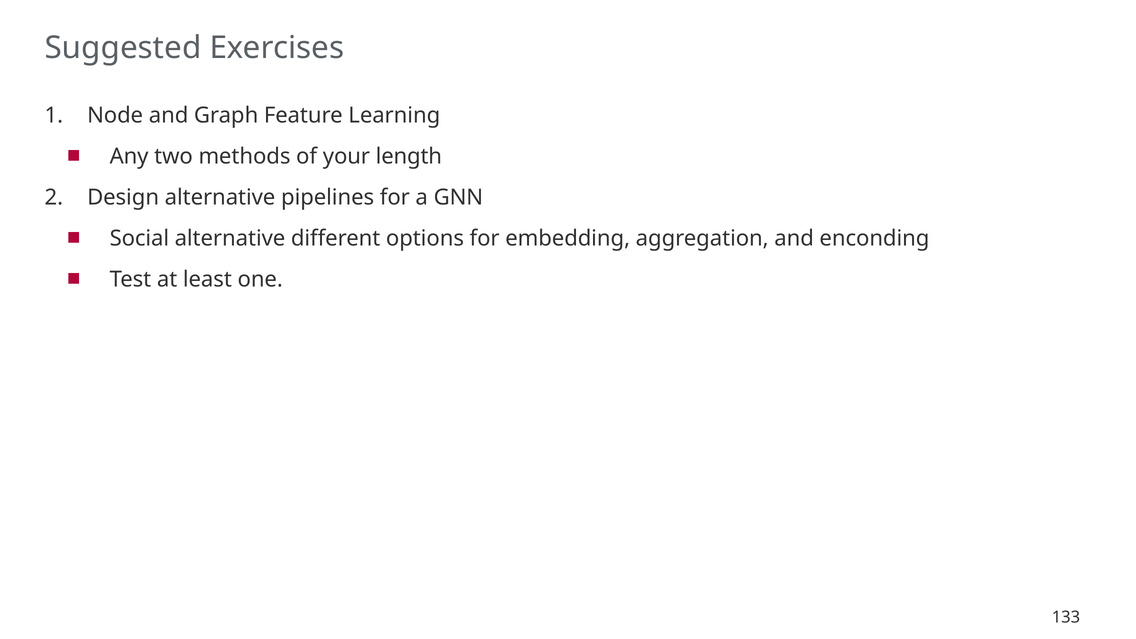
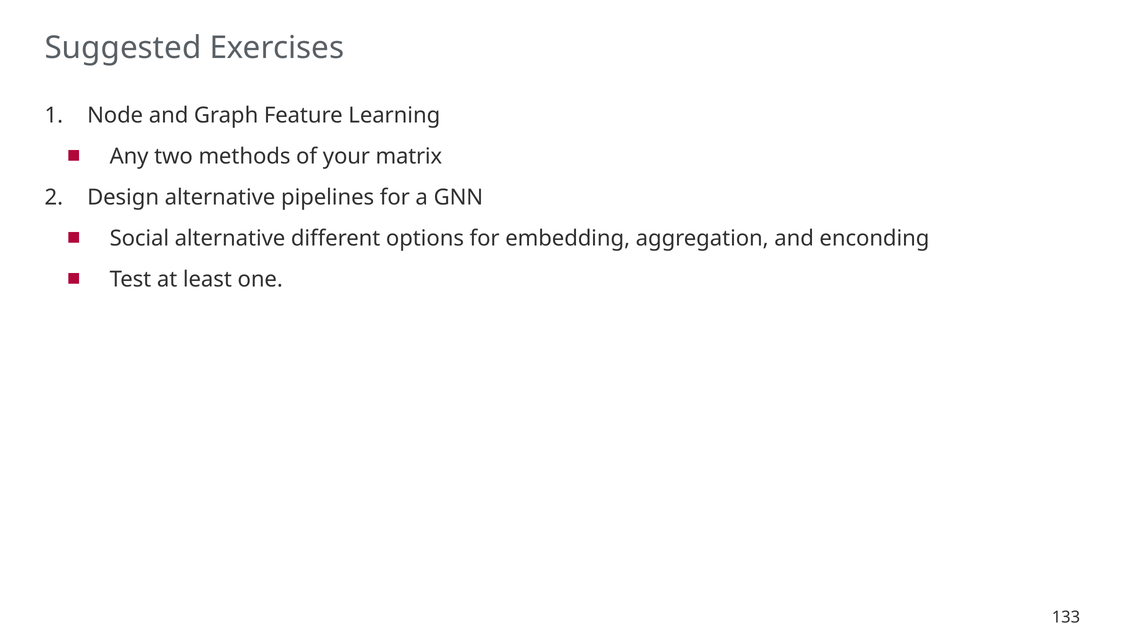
length: length -> matrix
